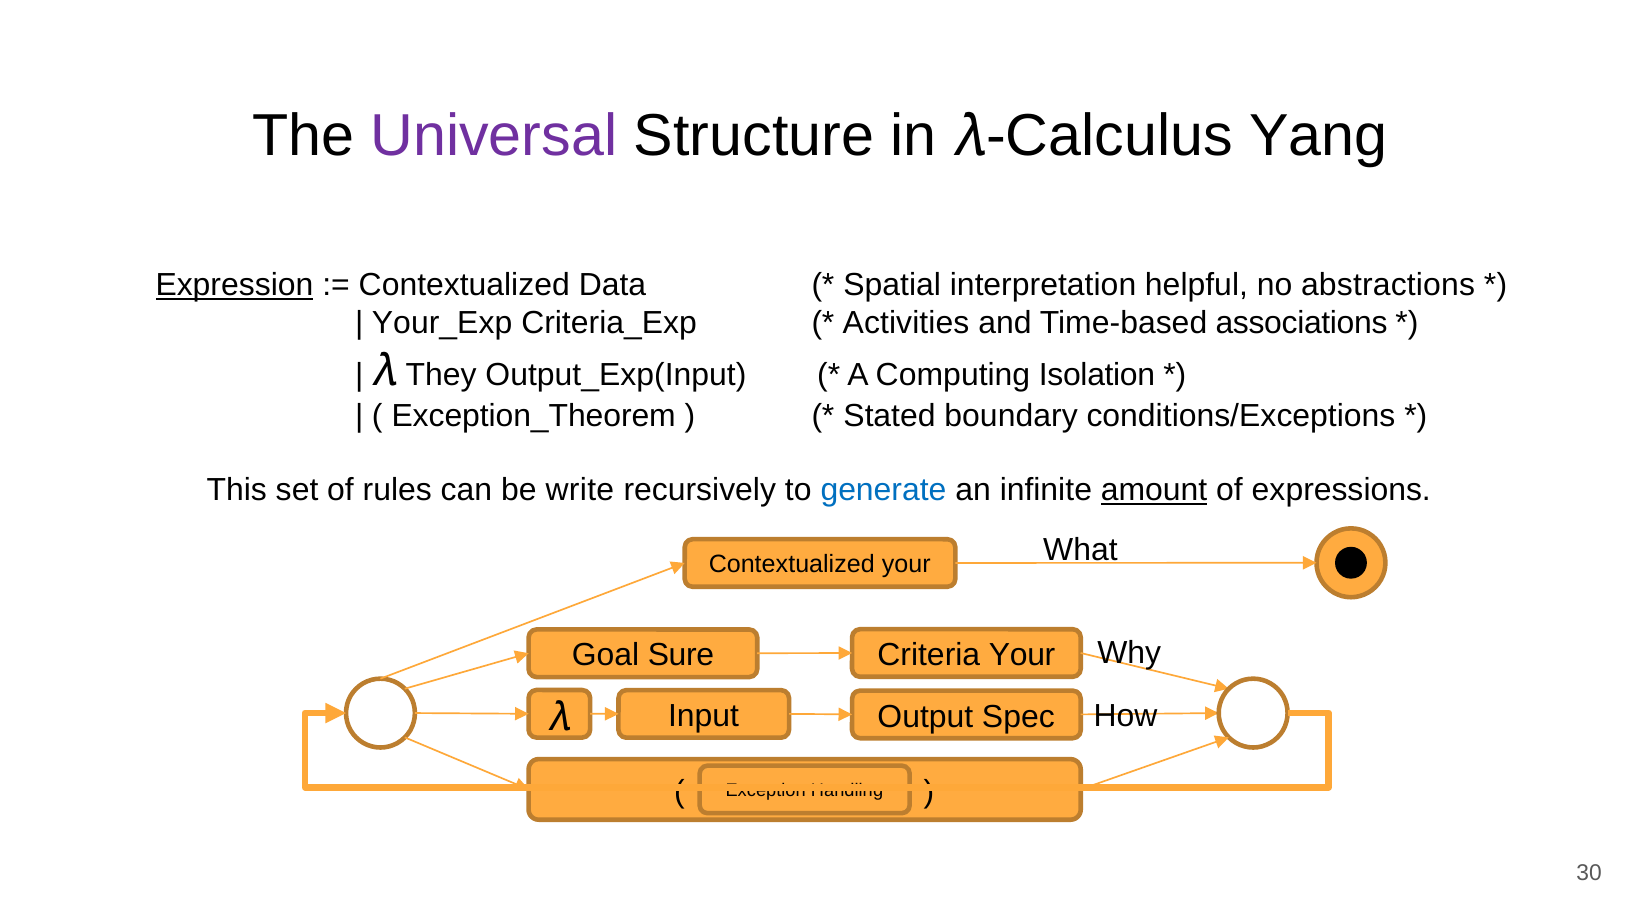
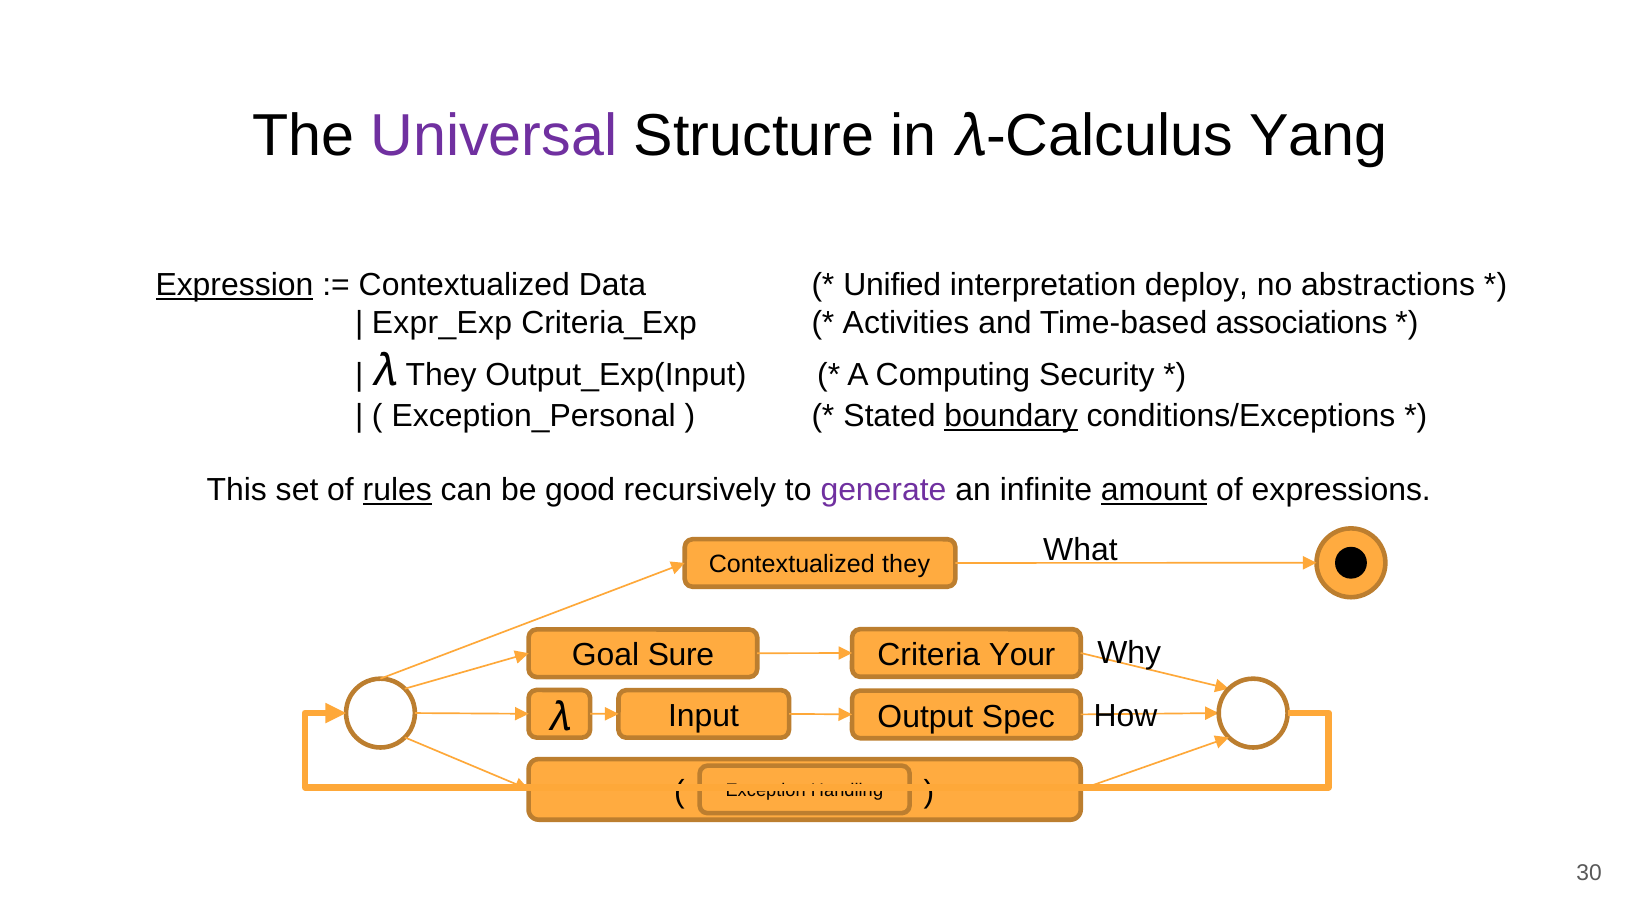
Spatial: Spatial -> Unified
helpful: helpful -> deploy
Your_Exp: Your_Exp -> Expr_Exp
Isolation: Isolation -> Security
Exception_Theorem: Exception_Theorem -> Exception_Personal
boundary underline: none -> present
rules underline: none -> present
write: write -> good
generate colour: blue -> purple
Contextualized your: your -> they
